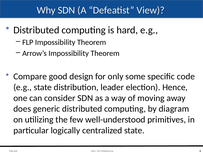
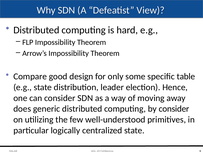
code: code -> table
by diagram: diagram -> consider
